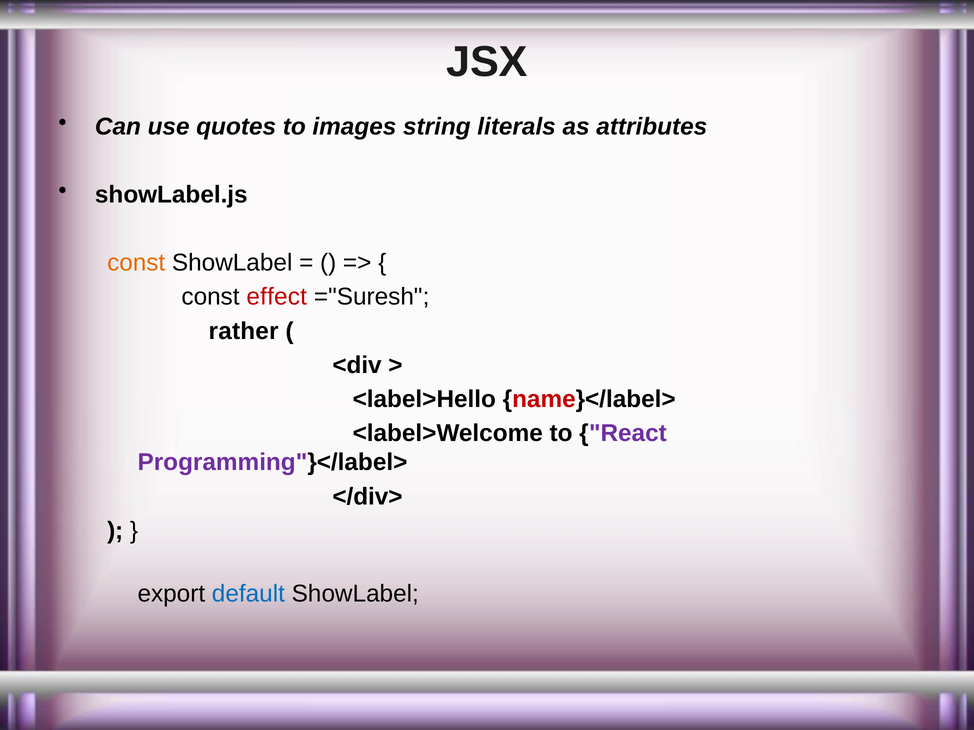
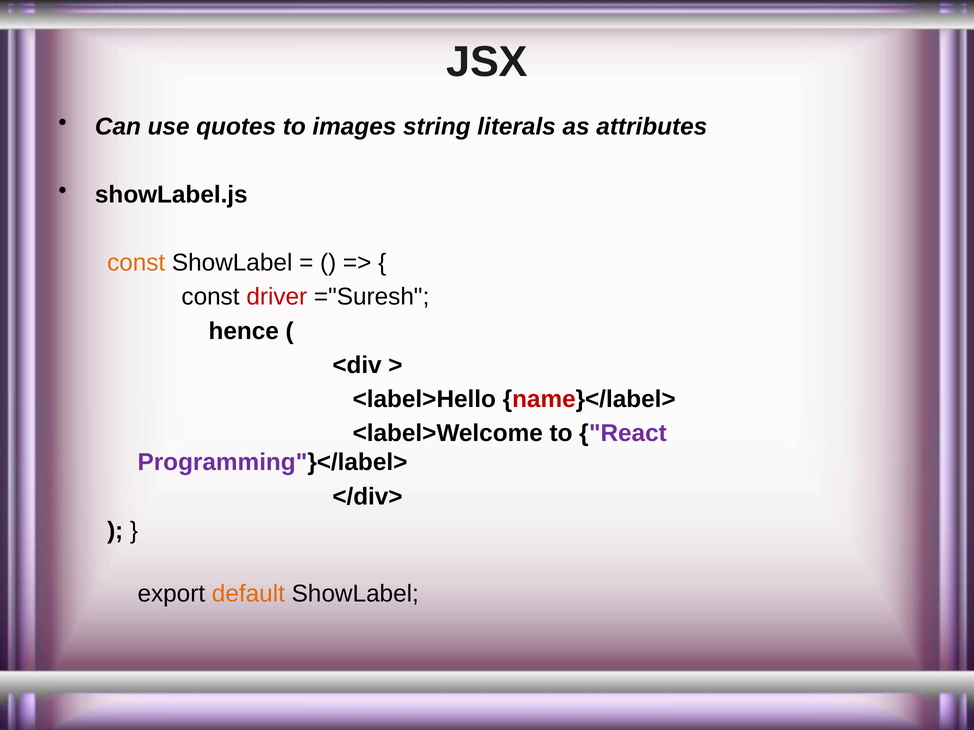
effect: effect -> driver
rather: rather -> hence
default colour: blue -> orange
